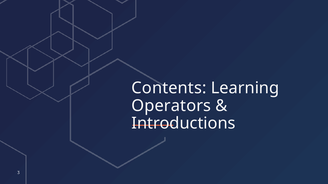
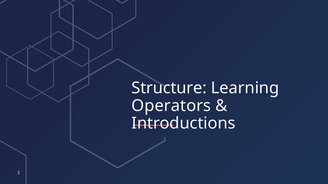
Contents: Contents -> Structure
